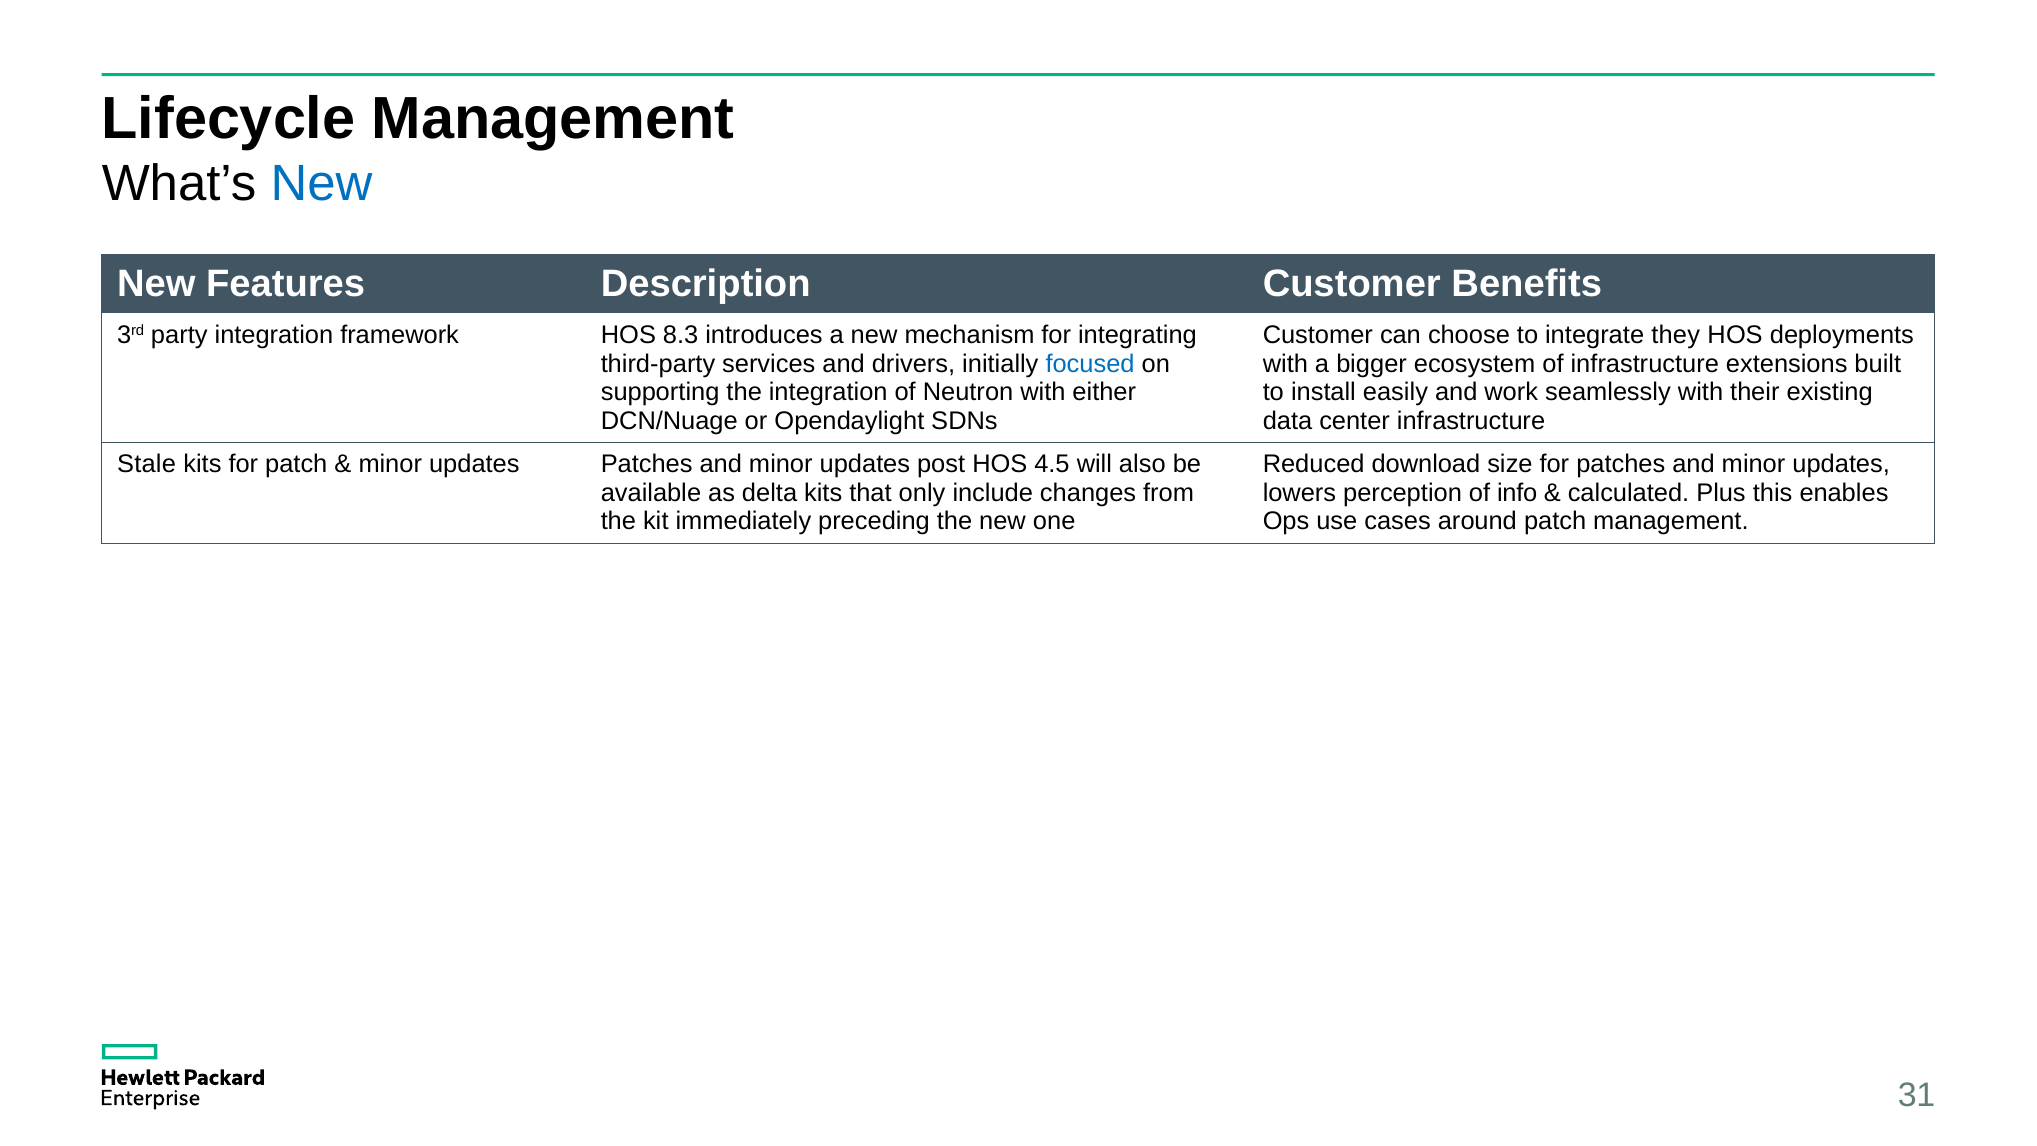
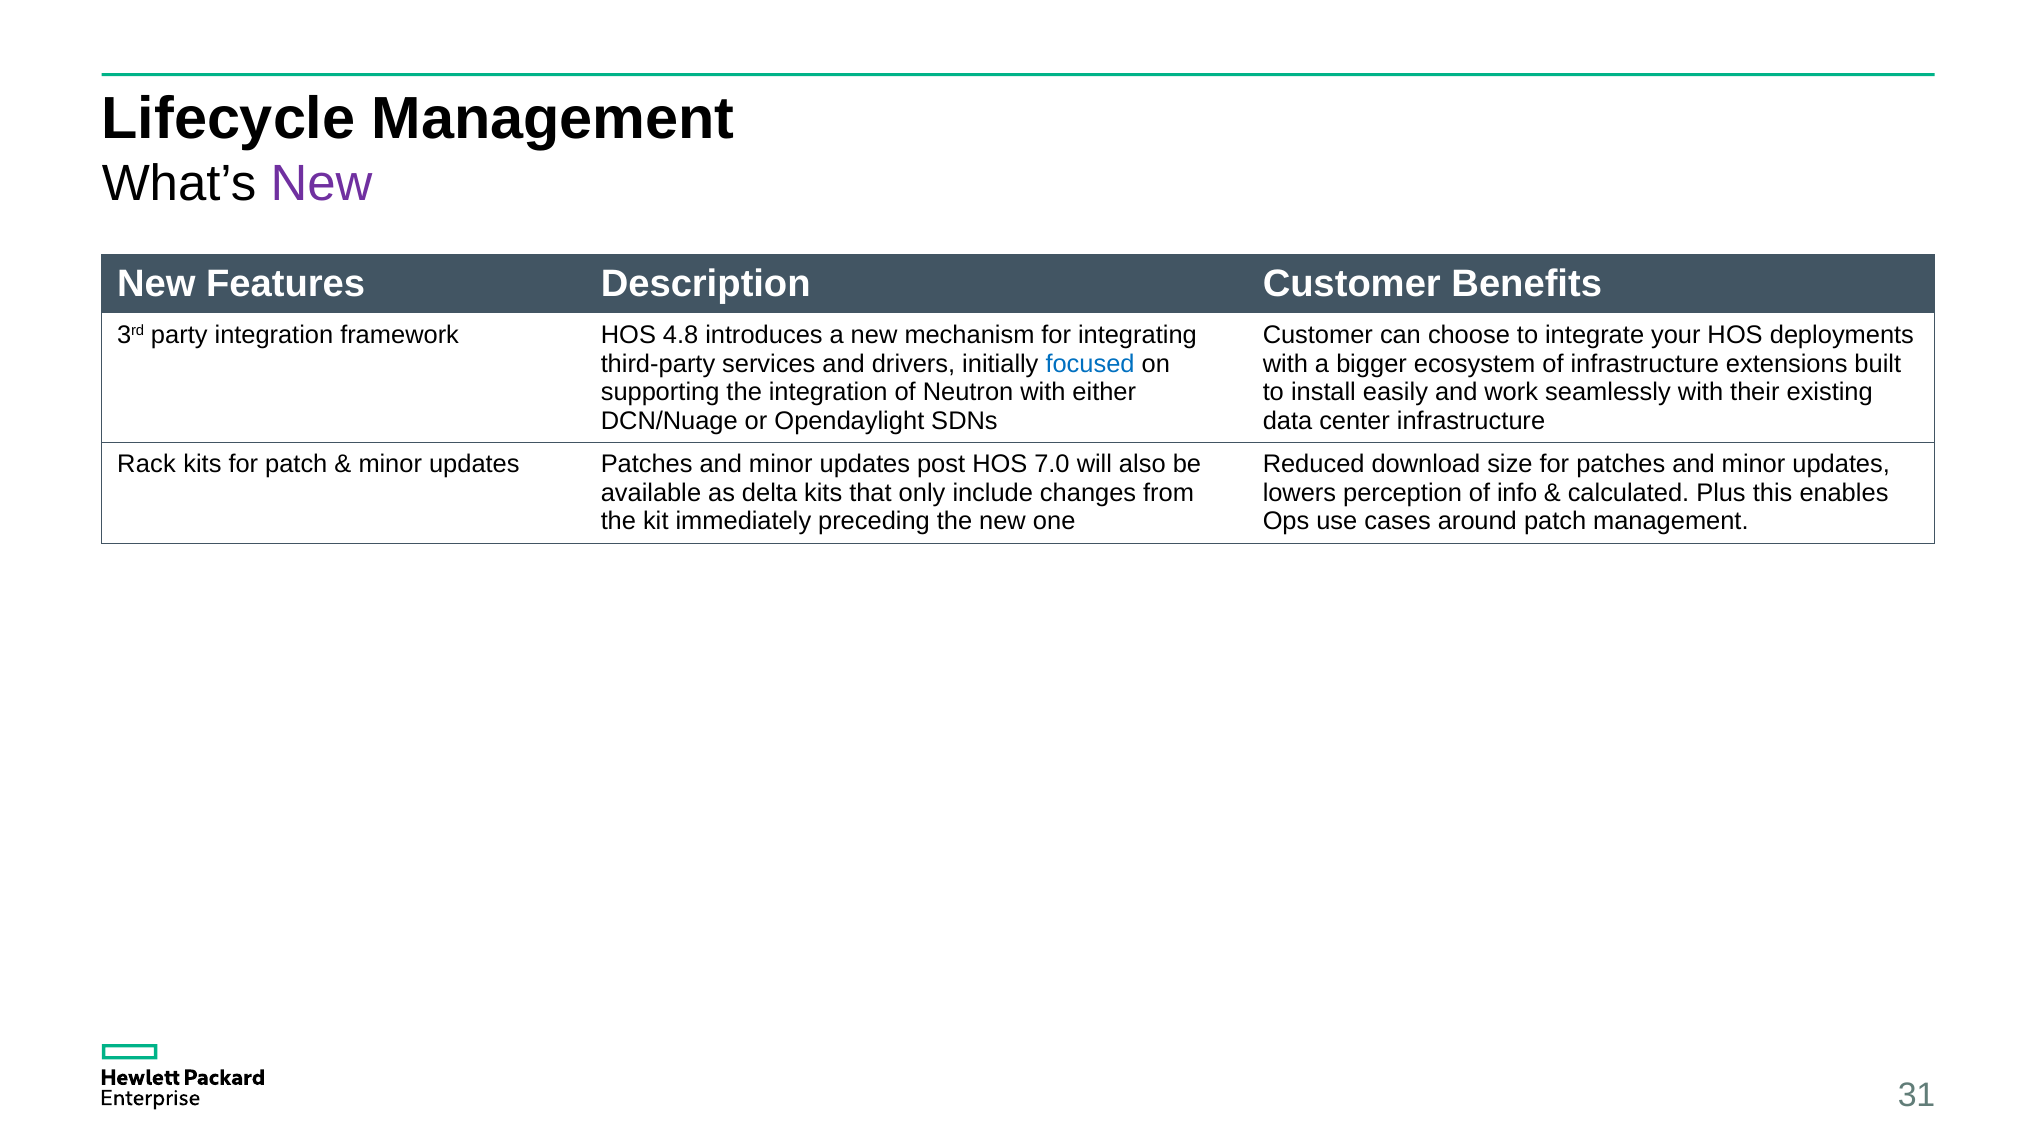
New at (321, 183) colour: blue -> purple
8.3: 8.3 -> 4.8
they: they -> your
Stale: Stale -> Rack
4.5: 4.5 -> 7.0
